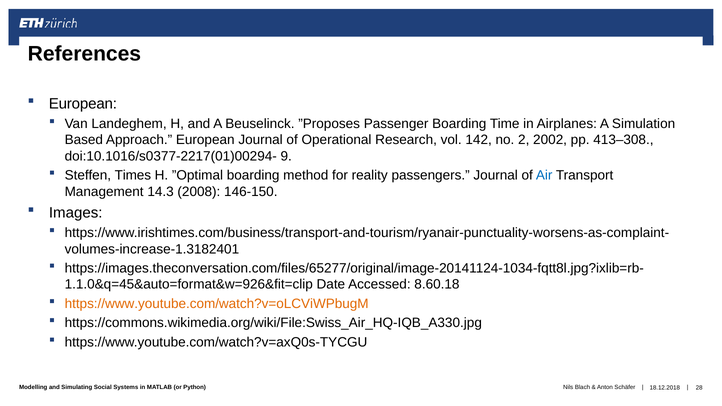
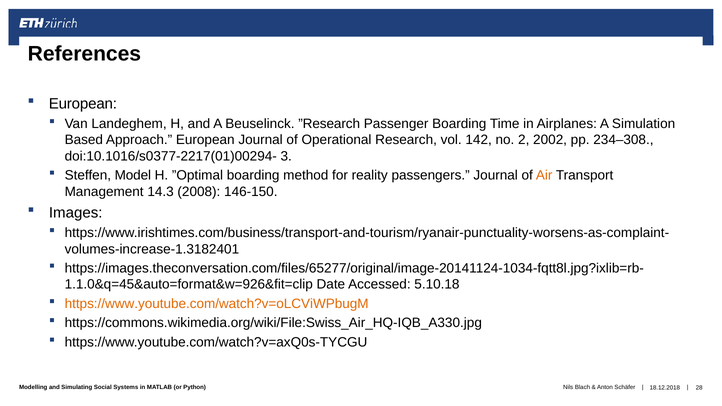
”Proposes: ”Proposes -> ”Research
413–308: 413–308 -> 234–308
9: 9 -> 3
Times: Times -> Model
Air colour: blue -> orange
8.60.18: 8.60.18 -> 5.10.18
